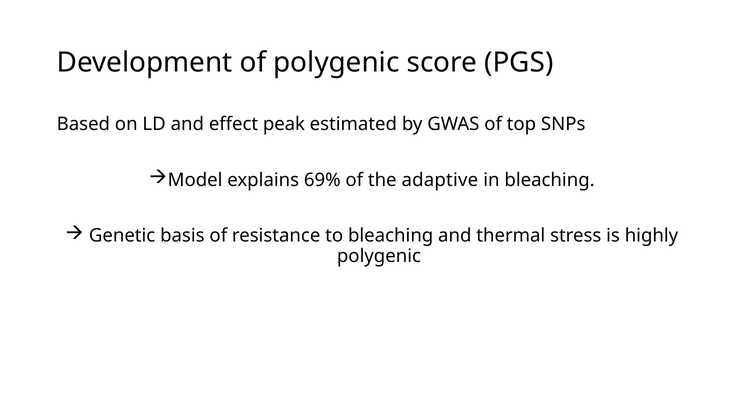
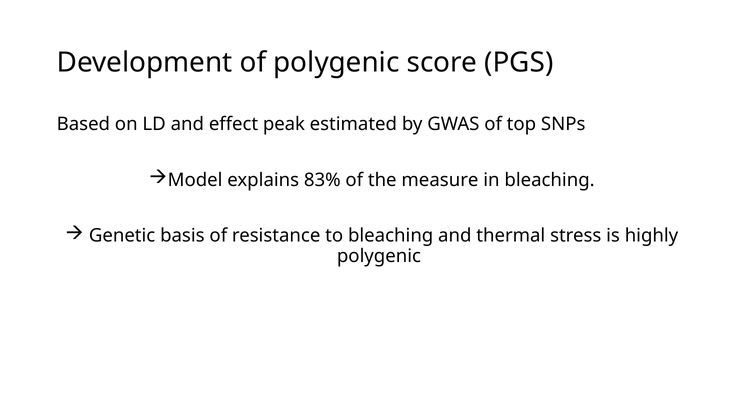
69%: 69% -> 83%
adaptive: adaptive -> measure
